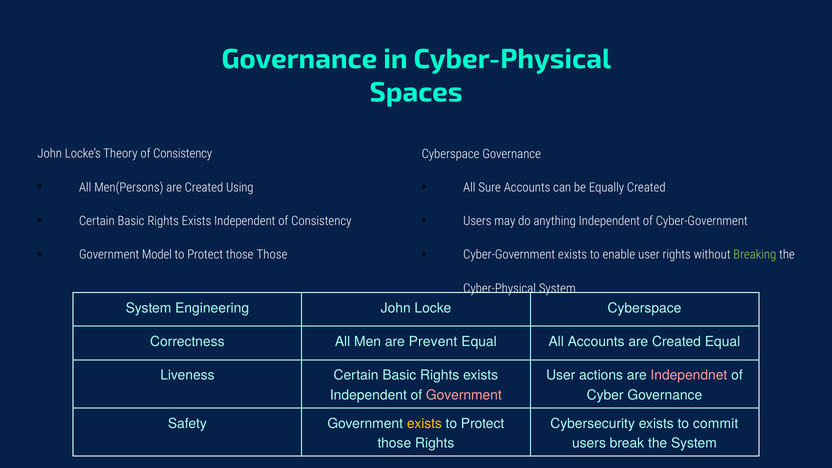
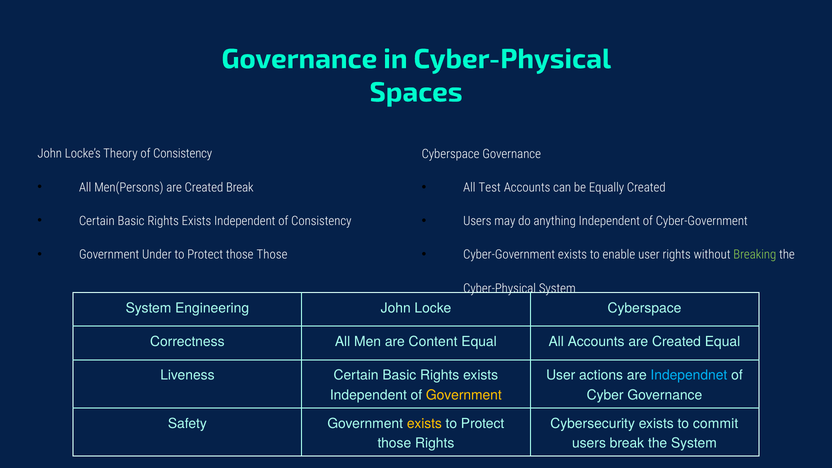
Created Using: Using -> Break
Sure: Sure -> Test
Model: Model -> Under
Prevent: Prevent -> Content
Independnet colour: pink -> light blue
Government at (464, 395) colour: pink -> yellow
